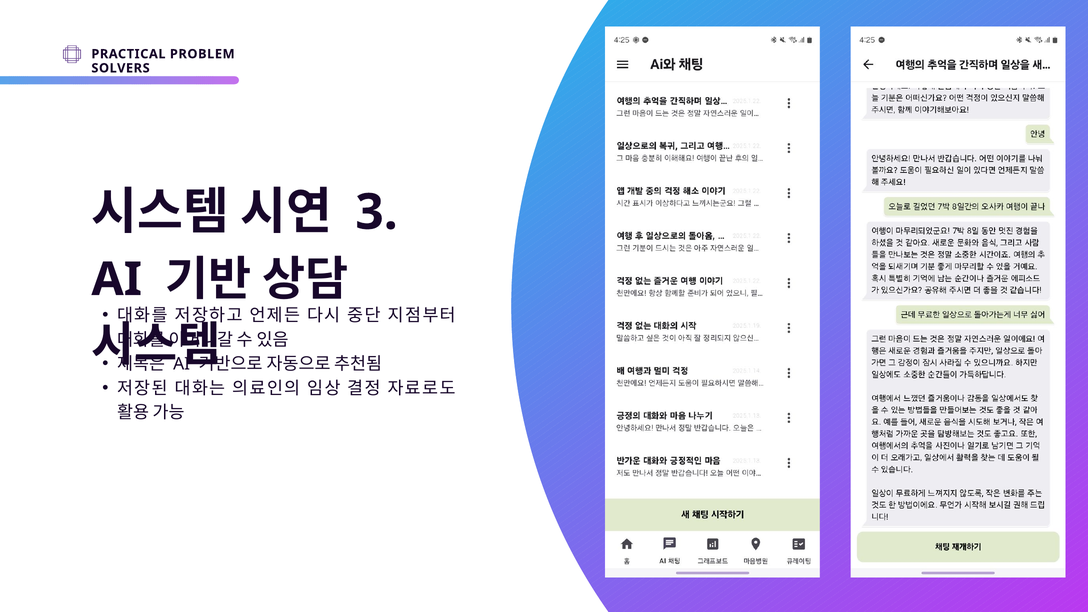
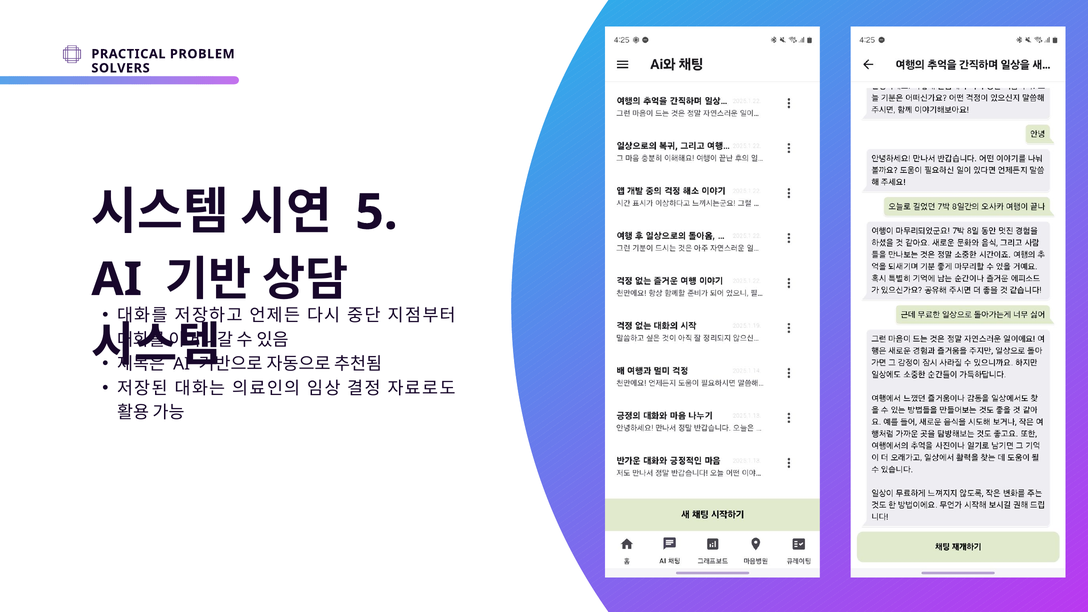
3: 3 -> 5
